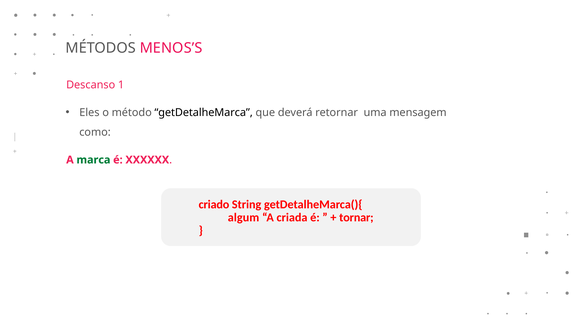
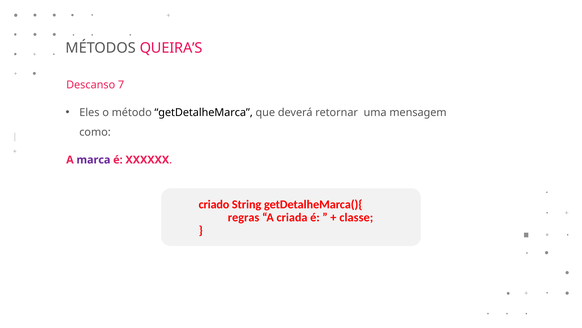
MENOS’S: MENOS’S -> QUEIRA’S
1: 1 -> 7
marca colour: green -> purple
algum: algum -> regras
tornar: tornar -> classe
